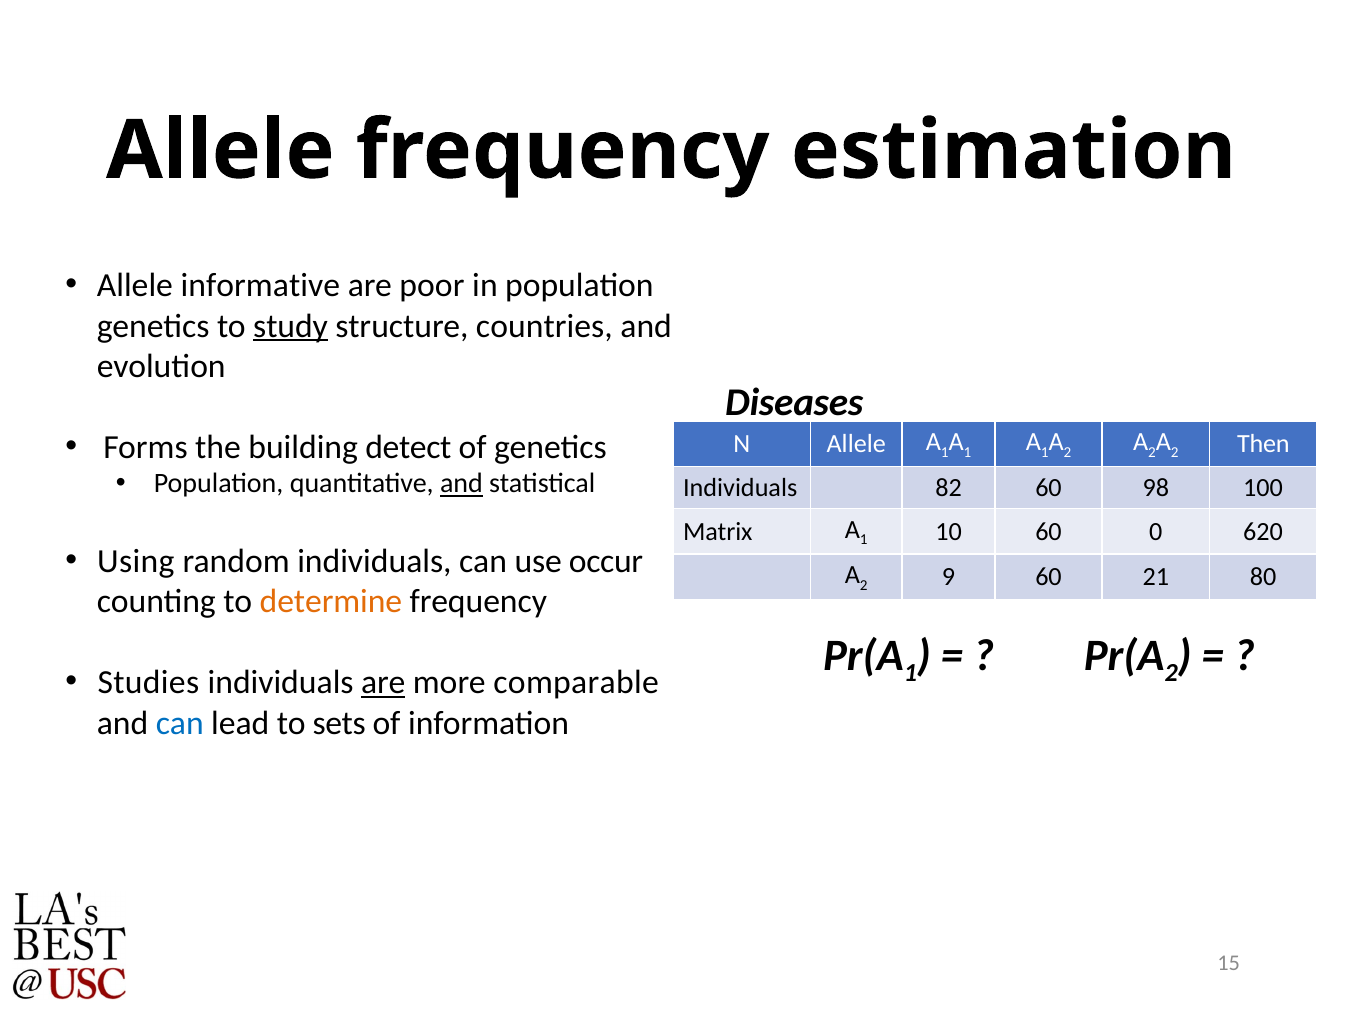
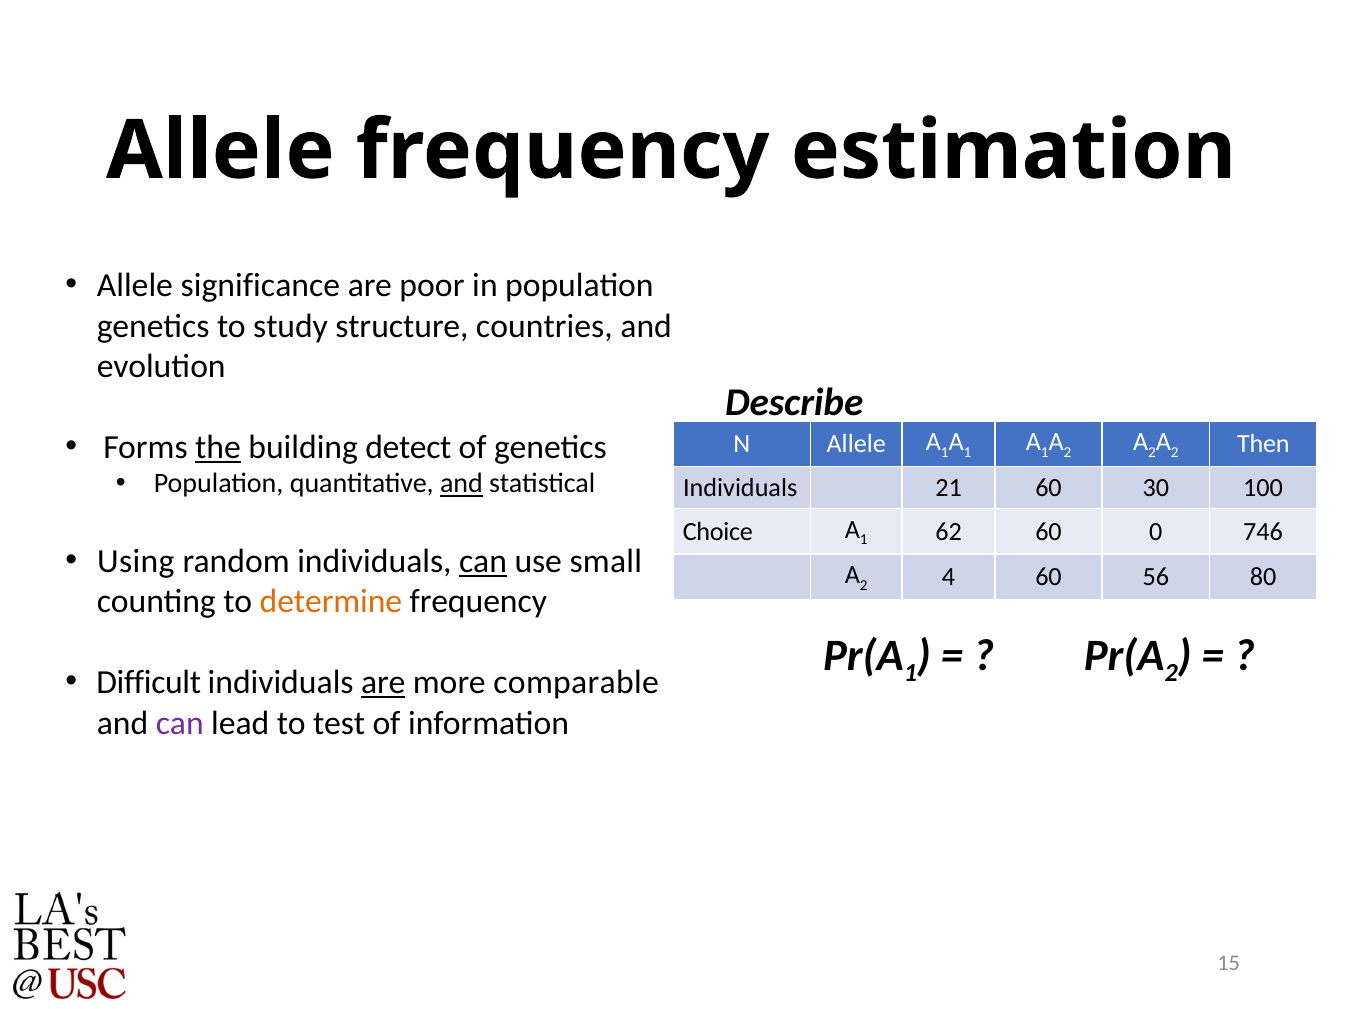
informative: informative -> significance
study underline: present -> none
Diseases: Diseases -> Describe
the underline: none -> present
82: 82 -> 21
98: 98 -> 30
Matrix: Matrix -> Choice
10: 10 -> 62
620: 620 -> 746
can at (483, 562) underline: none -> present
occur: occur -> small
9: 9 -> 4
21: 21 -> 56
Studies: Studies -> Difficult
can at (180, 723) colour: blue -> purple
sets: sets -> test
